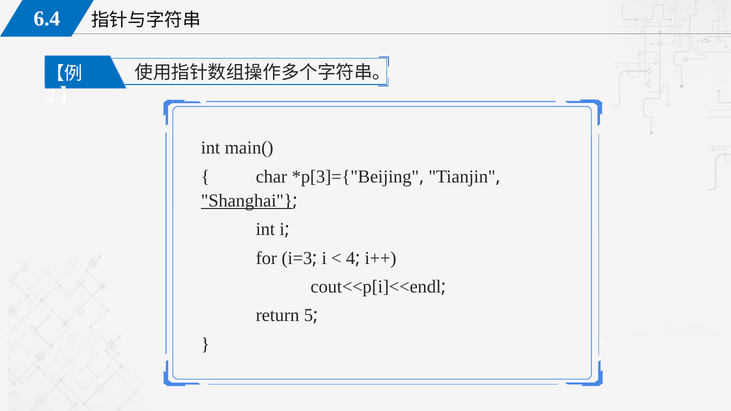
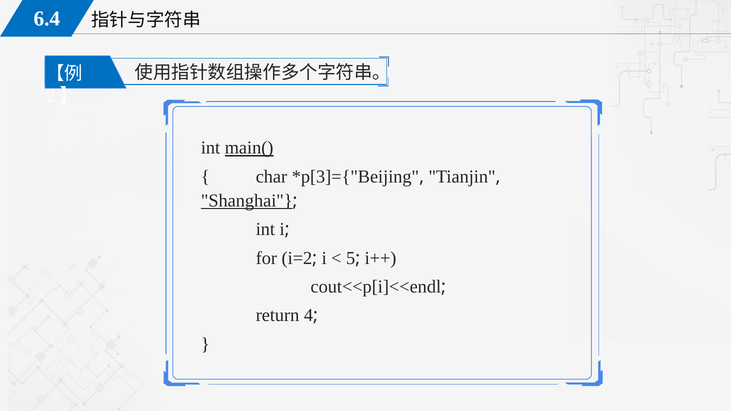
main( underline: none -> present
i=3: i=3 -> i=2
4: 4 -> 5
5: 5 -> 4
